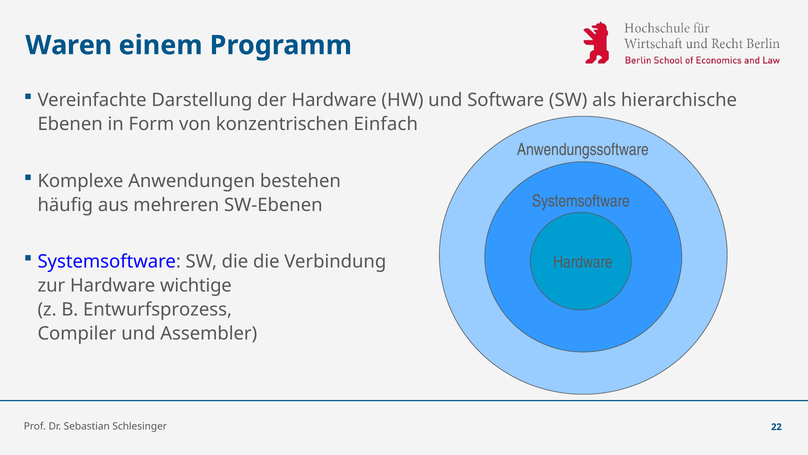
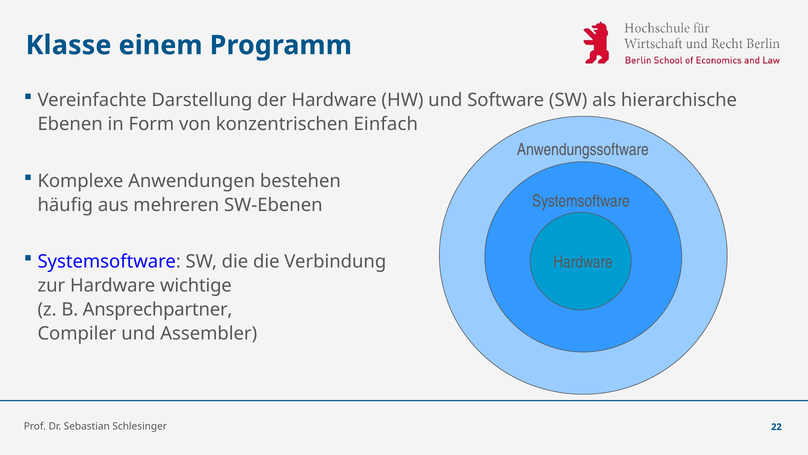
Waren: Waren -> Klasse
Entwurfsprozess: Entwurfsprozess -> Ansprechpartner
